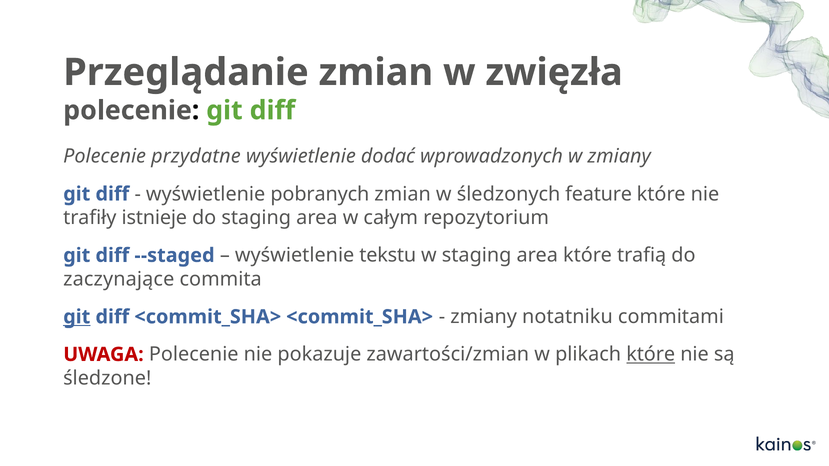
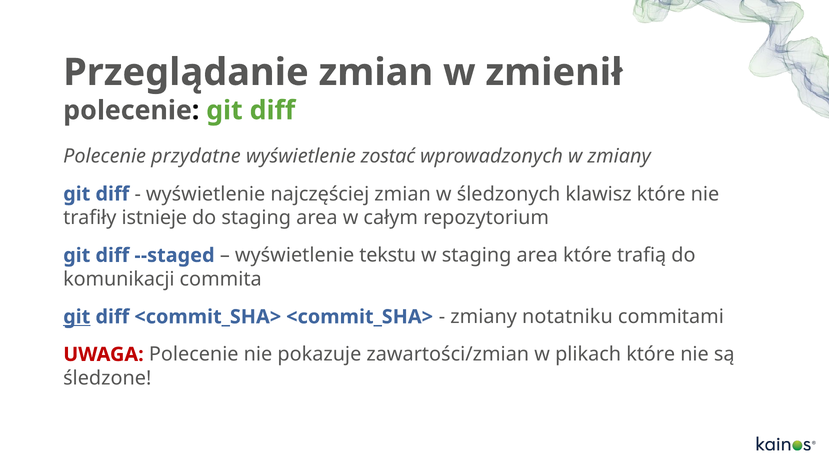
zwięzła: zwięzła -> zmienił
dodać: dodać -> zostać
pobranych: pobranych -> najczęściej
feature: feature -> klawisz
zaczynające: zaczynające -> komunikacji
które at (651, 355) underline: present -> none
